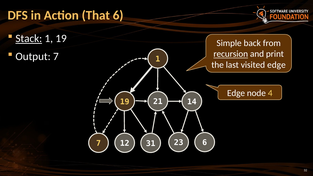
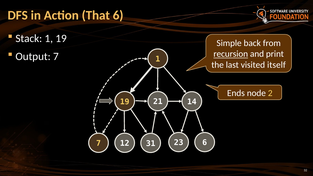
Stack underline: present -> none
visited edge: edge -> itself
Edge at (236, 93): Edge -> Ends
4: 4 -> 2
